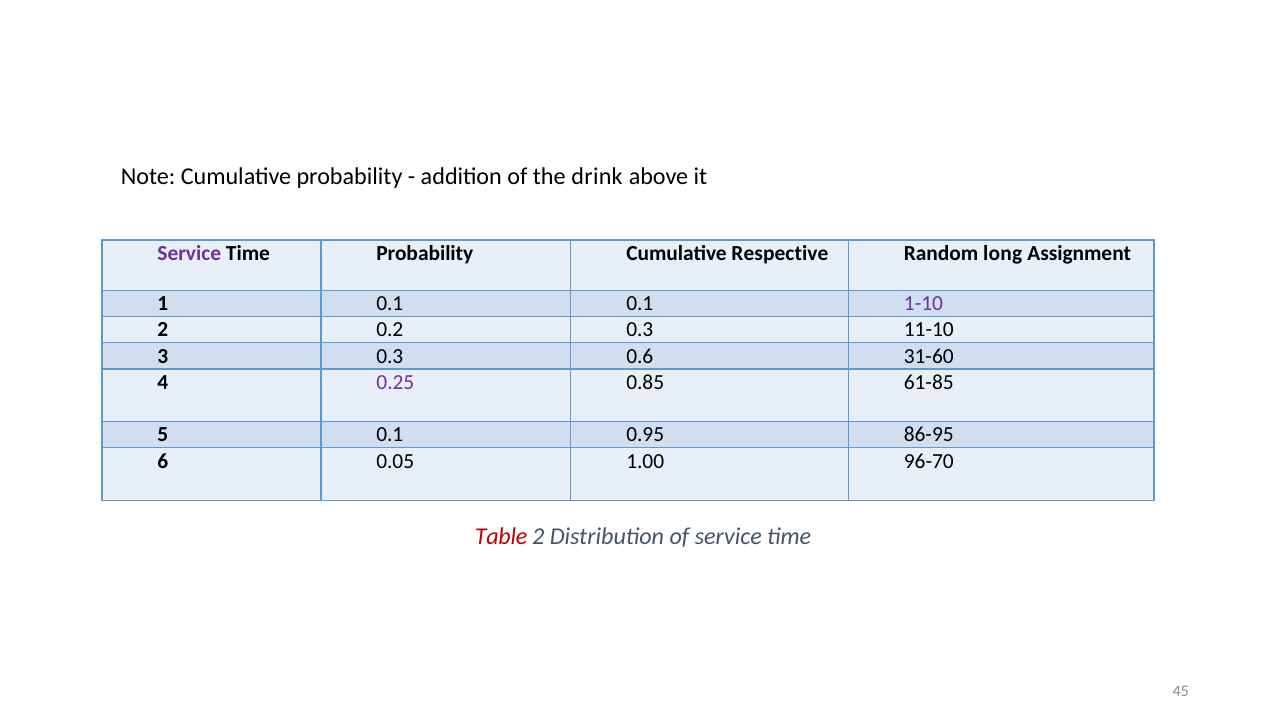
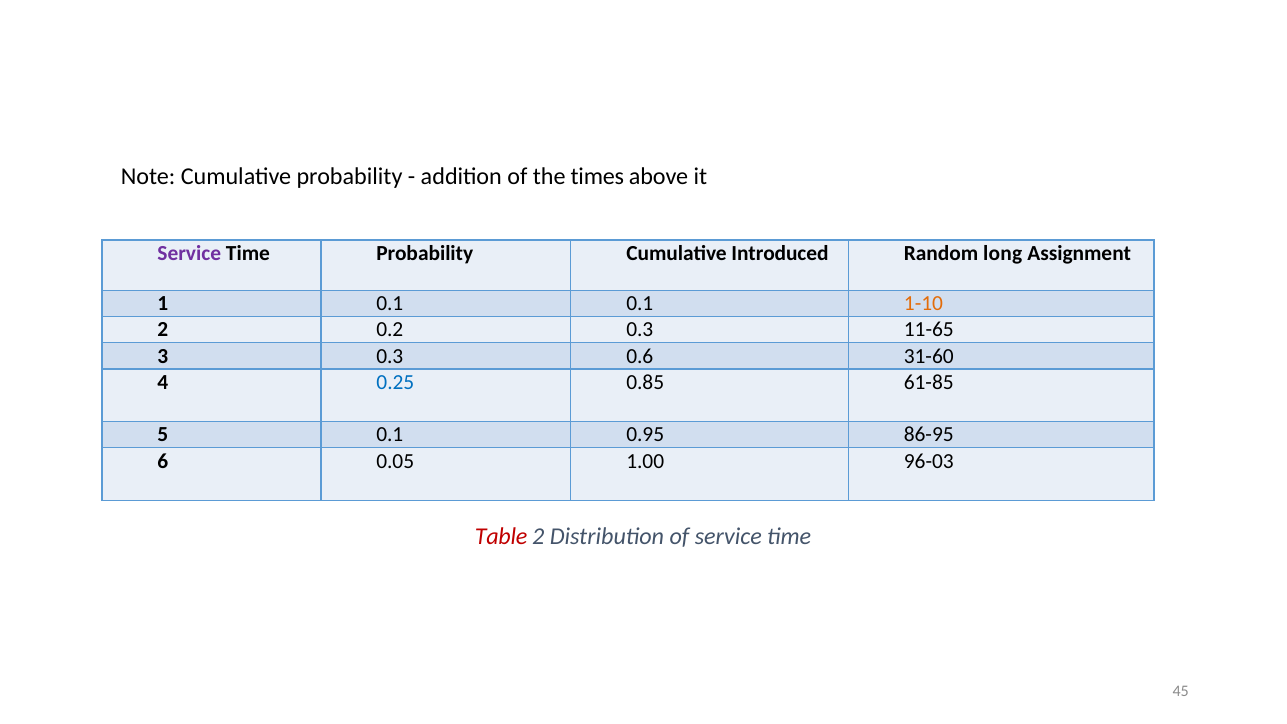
drink: drink -> times
Respective: Respective -> Introduced
1-10 colour: purple -> orange
11-10: 11-10 -> 11-65
0.25 colour: purple -> blue
96-70: 96-70 -> 96-03
